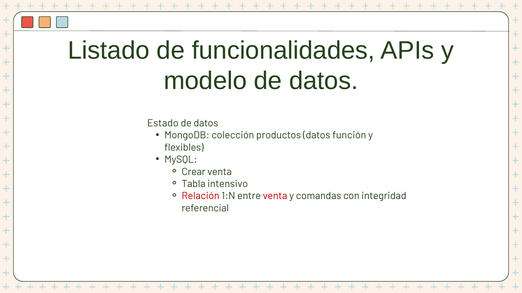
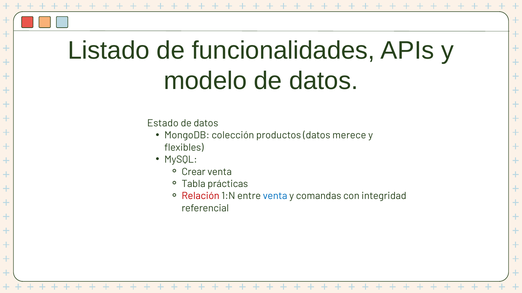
función: función -> merece
intensivo: intensivo -> prácticas
venta at (275, 196) colour: red -> blue
